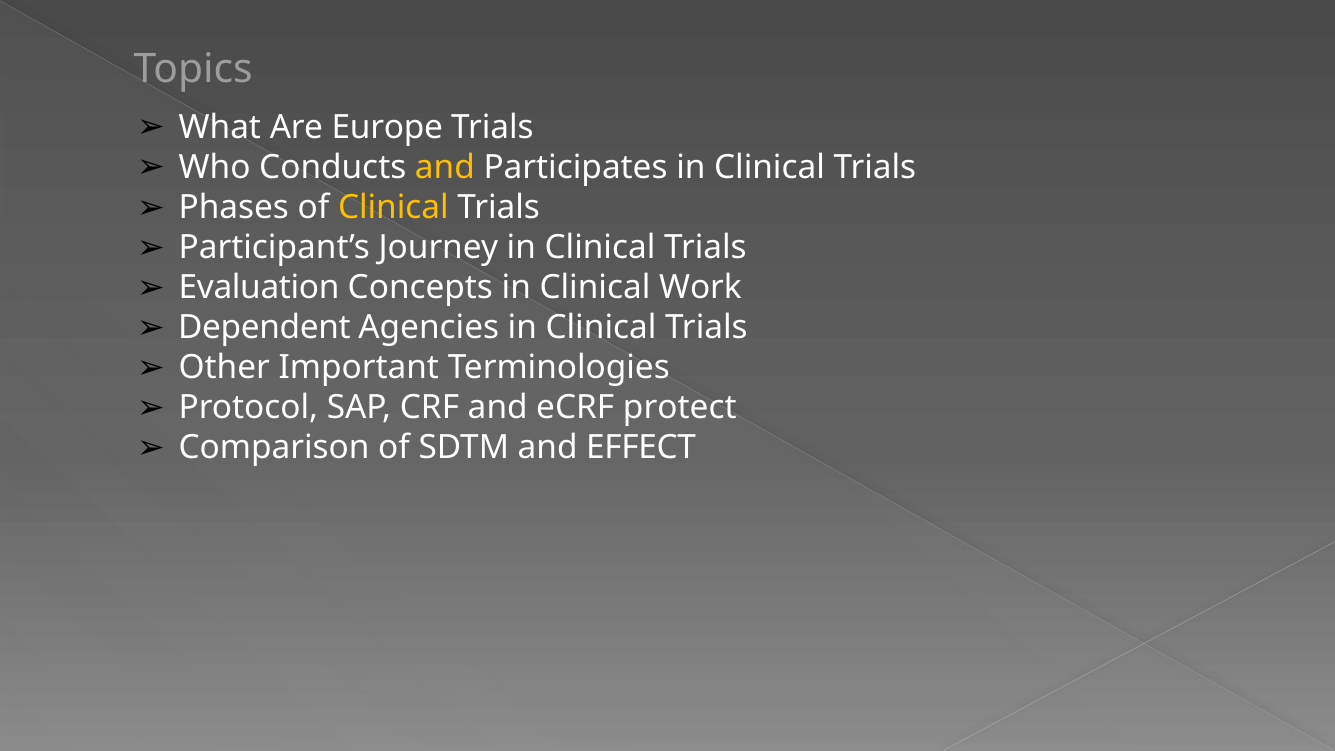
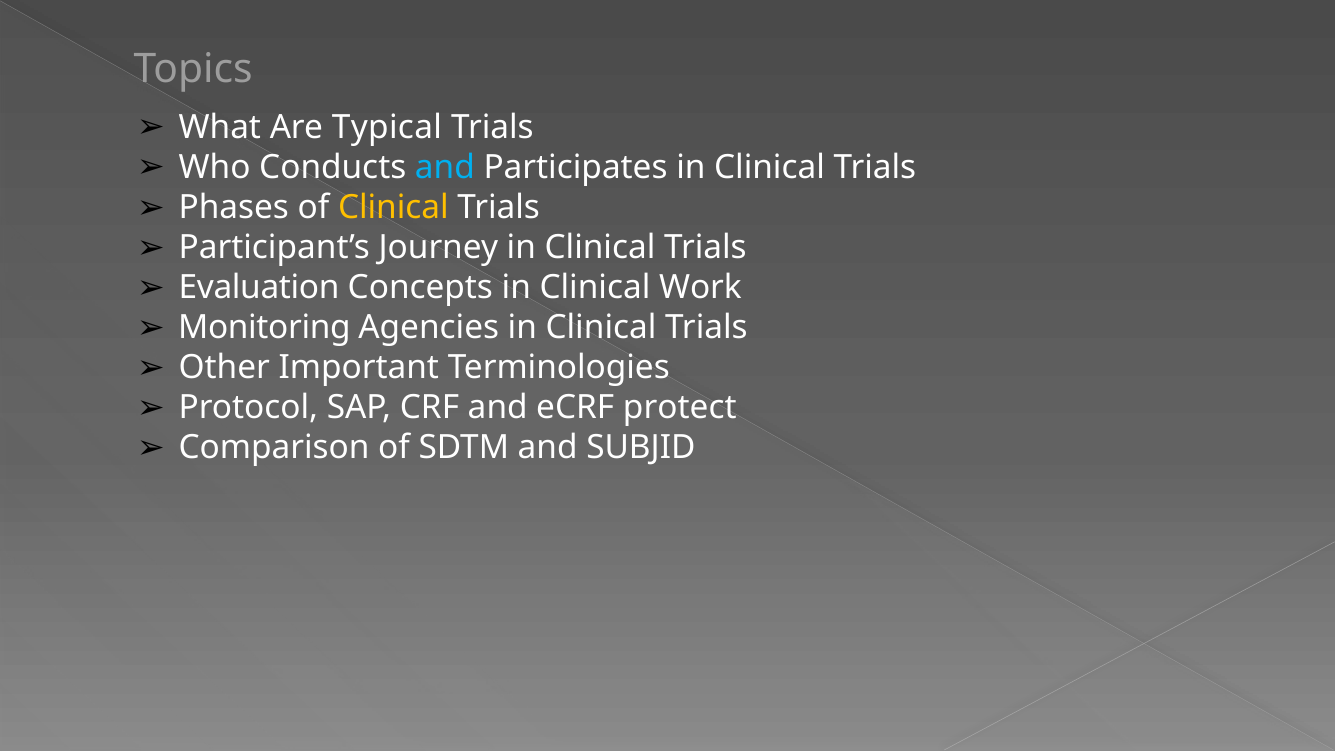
Europe: Europe -> Typical
and at (445, 167) colour: yellow -> light blue
Dependent: Dependent -> Monitoring
EFFECT: EFFECT -> SUBJID
